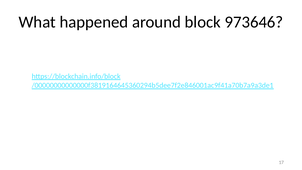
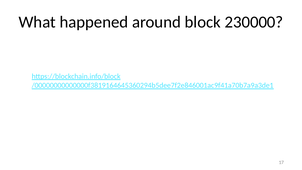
973646: 973646 -> 230000
